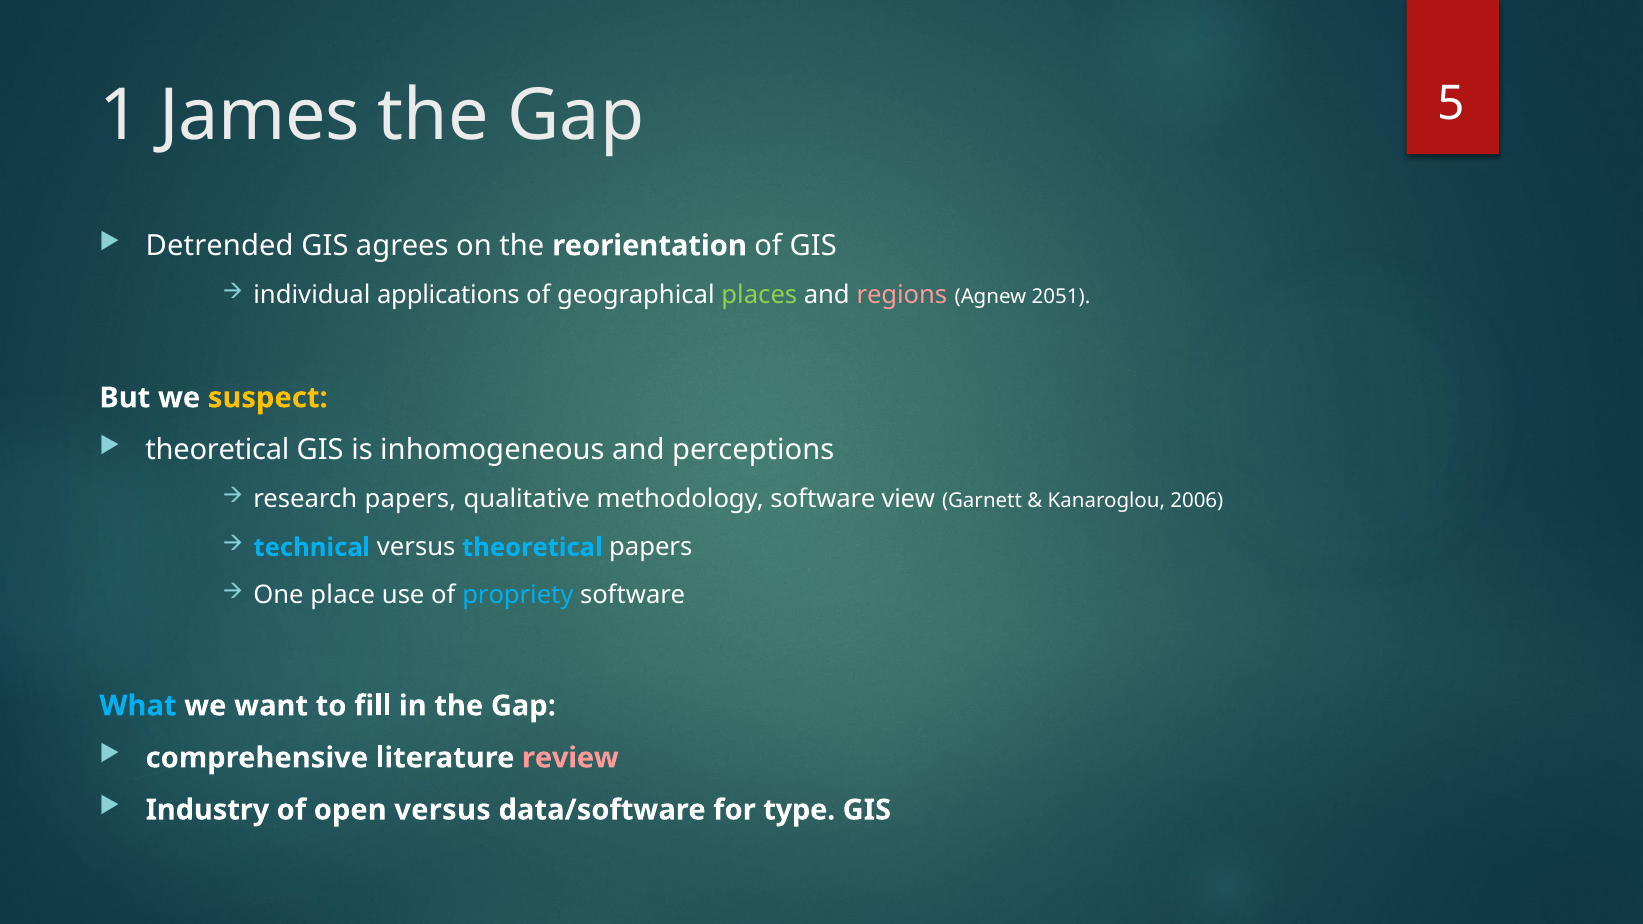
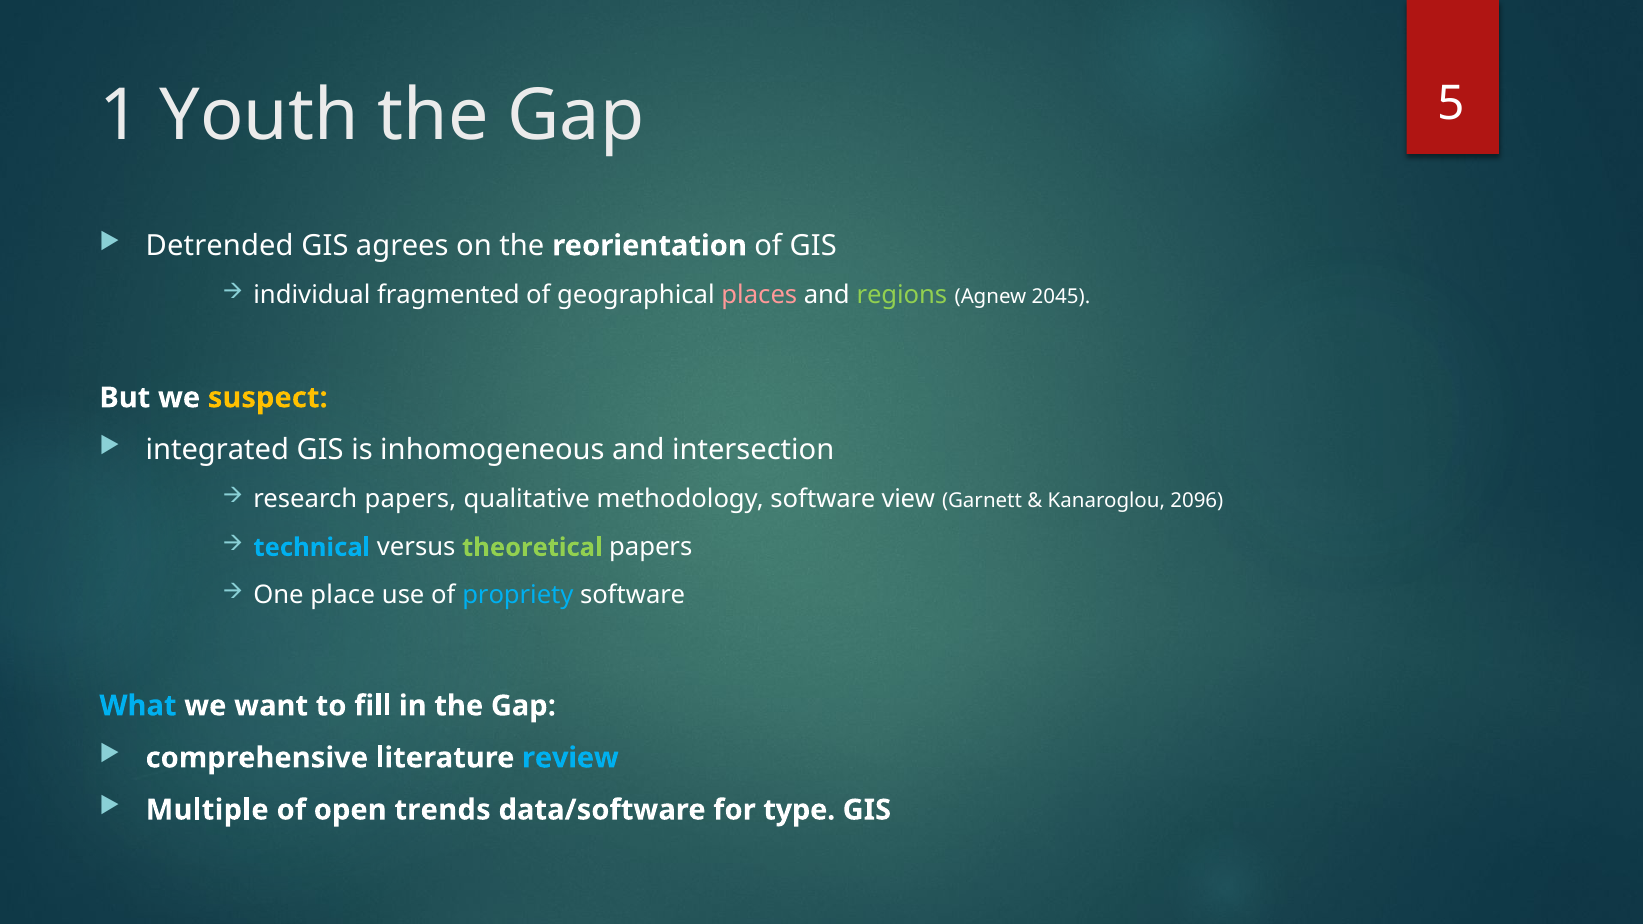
James: James -> Youth
applications: applications -> fragmented
places colour: light green -> pink
regions colour: pink -> light green
2051: 2051 -> 2045
theoretical at (217, 450): theoretical -> integrated
perceptions: perceptions -> intersection
2006: 2006 -> 2096
theoretical at (532, 548) colour: light blue -> light green
review colour: pink -> light blue
Industry: Industry -> Multiple
open versus: versus -> trends
